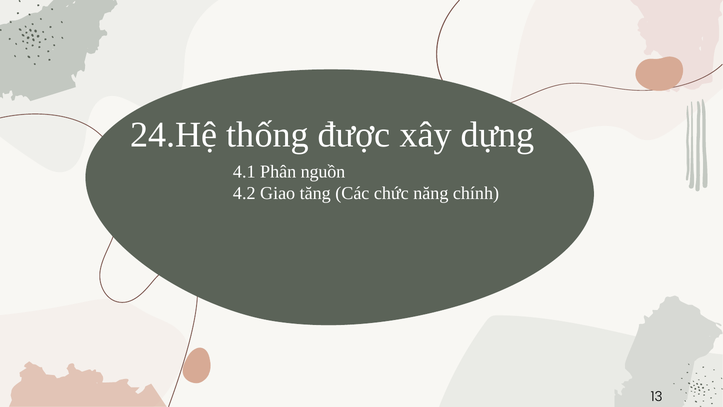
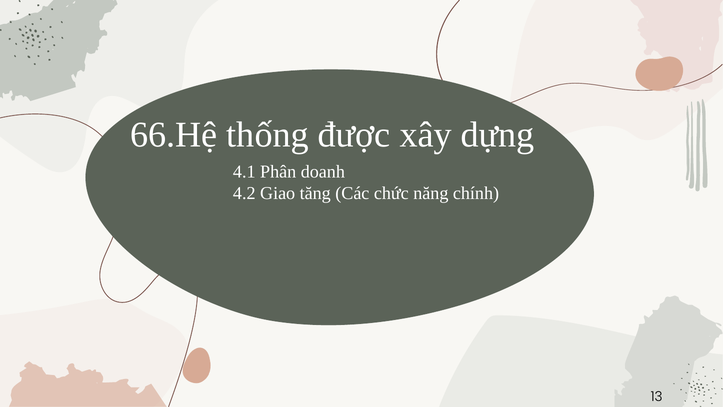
24.Hệ: 24.Hệ -> 66.Hệ
nguồn: nguồn -> doanh
